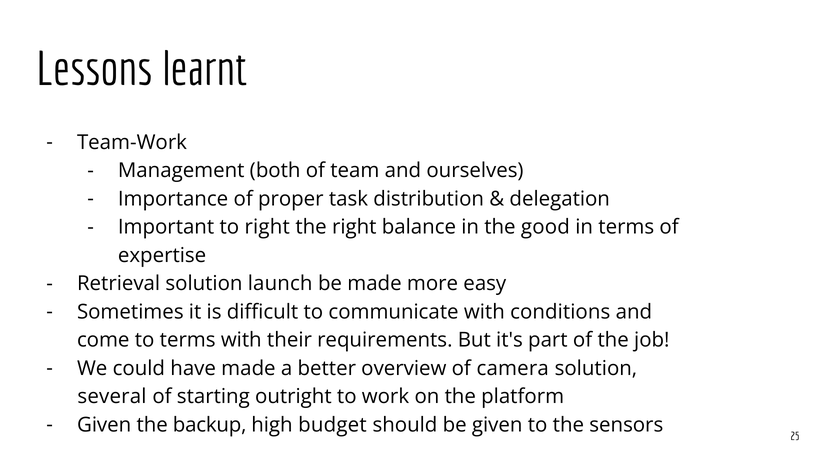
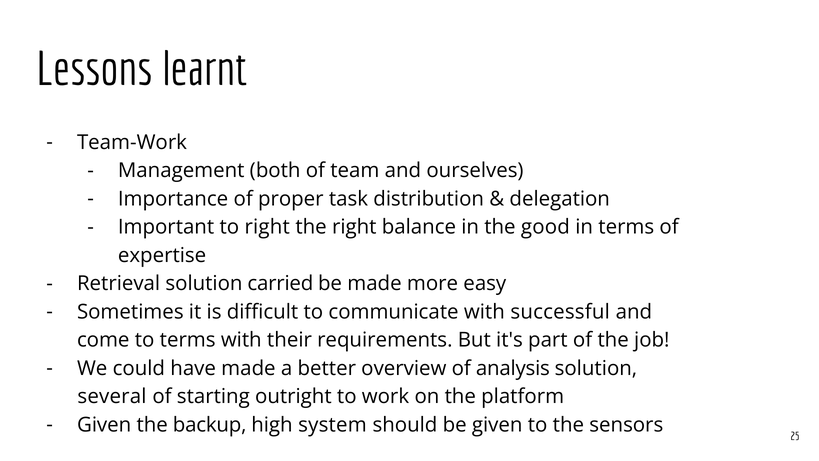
launch: launch -> carried
conditions: conditions -> successful
camera: camera -> analysis
budget: budget -> system
